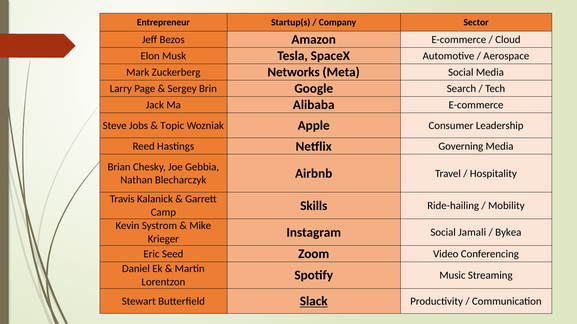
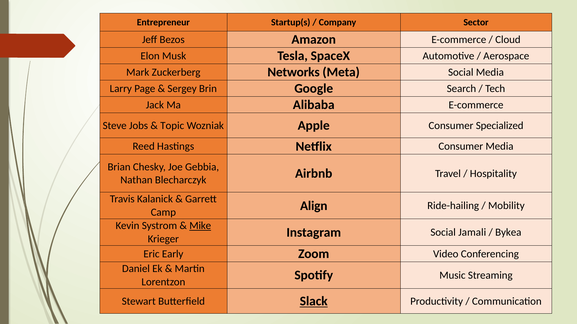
Leadership: Leadership -> Specialized
Netflix Governing: Governing -> Consumer
Skills: Skills -> Align
Mike underline: none -> present
Seed: Seed -> Early
